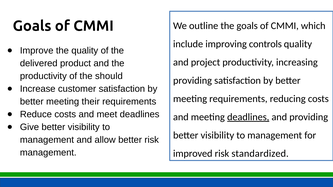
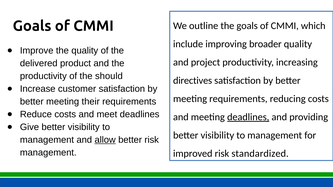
controls: controls -> broader
providing at (193, 81): providing -> directives
allow underline: none -> present
